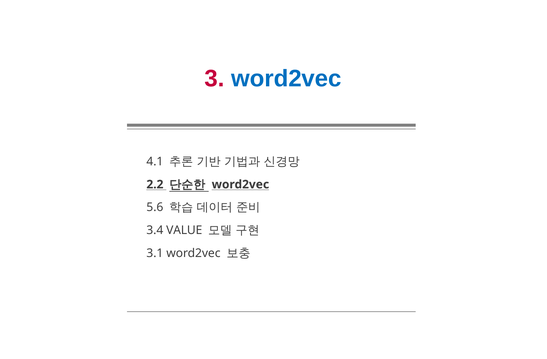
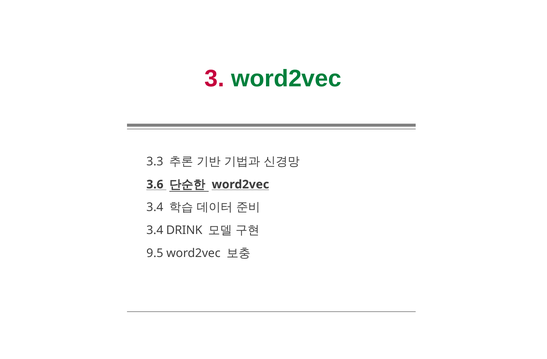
word2vec at (286, 79) colour: blue -> green
4.1: 4.1 -> 3.3
2.2: 2.2 -> 3.6
5.6 at (155, 207): 5.6 -> 3.4
VALUE: VALUE -> DRINK
3.1: 3.1 -> 9.5
